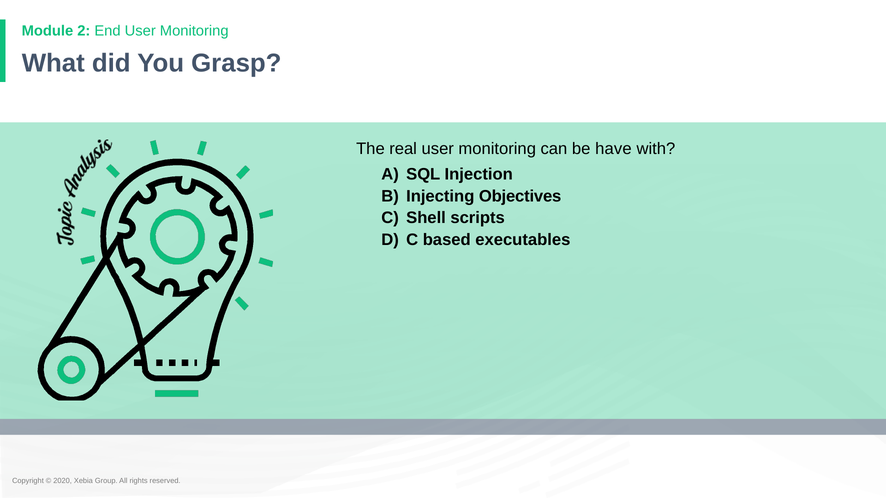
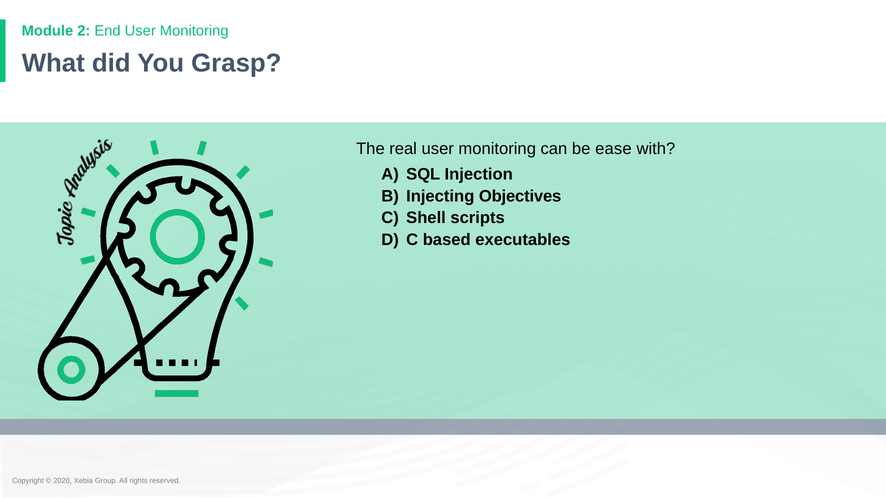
have: have -> ease
